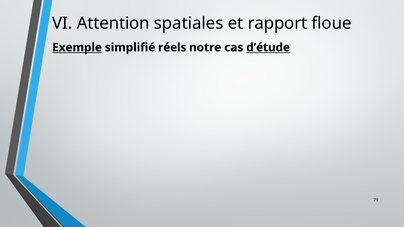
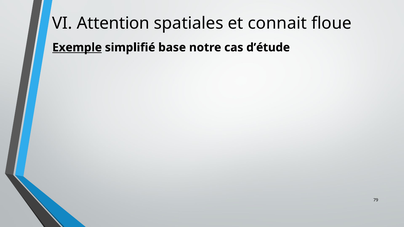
rapport: rapport -> connait
réels: réels -> base
d’étude underline: present -> none
